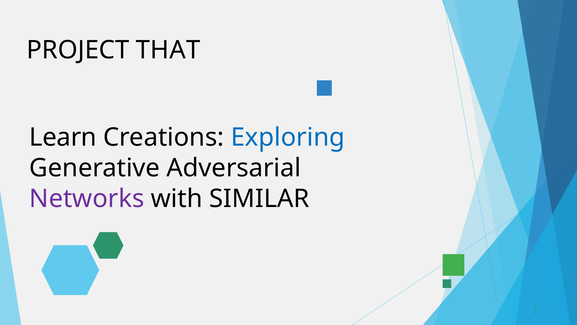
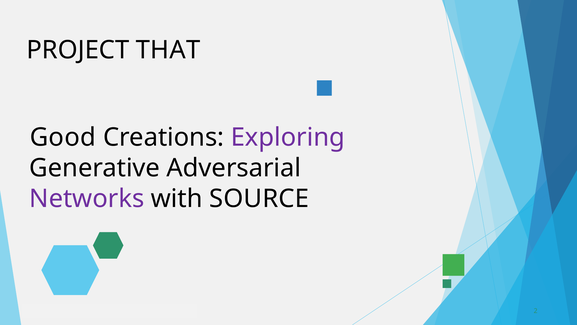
Learn: Learn -> Good
Exploring colour: blue -> purple
SIMILAR: SIMILAR -> SOURCE
